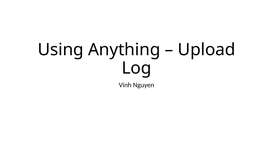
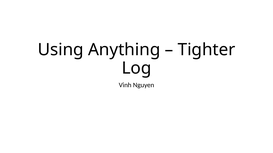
Upload: Upload -> Tighter
